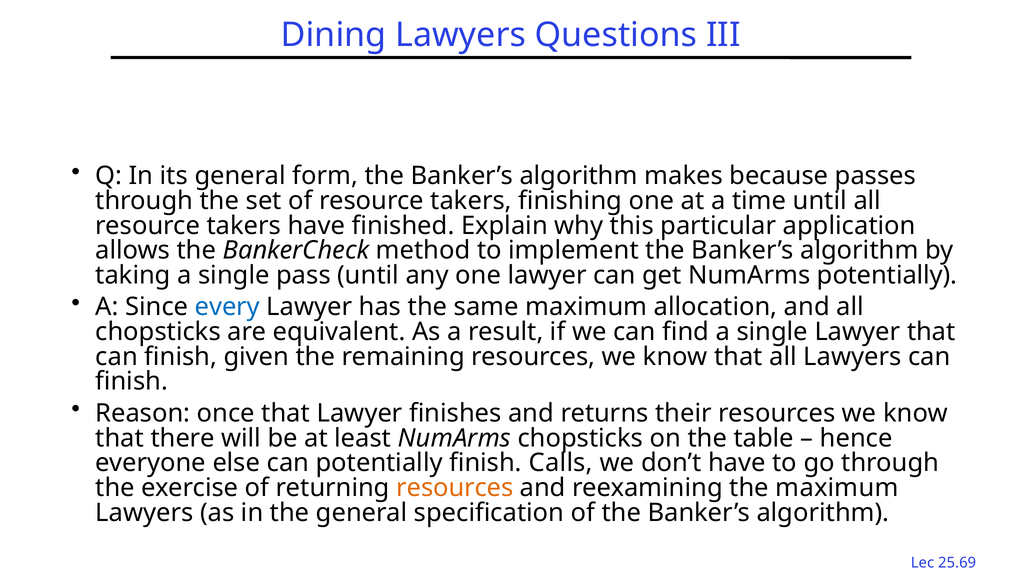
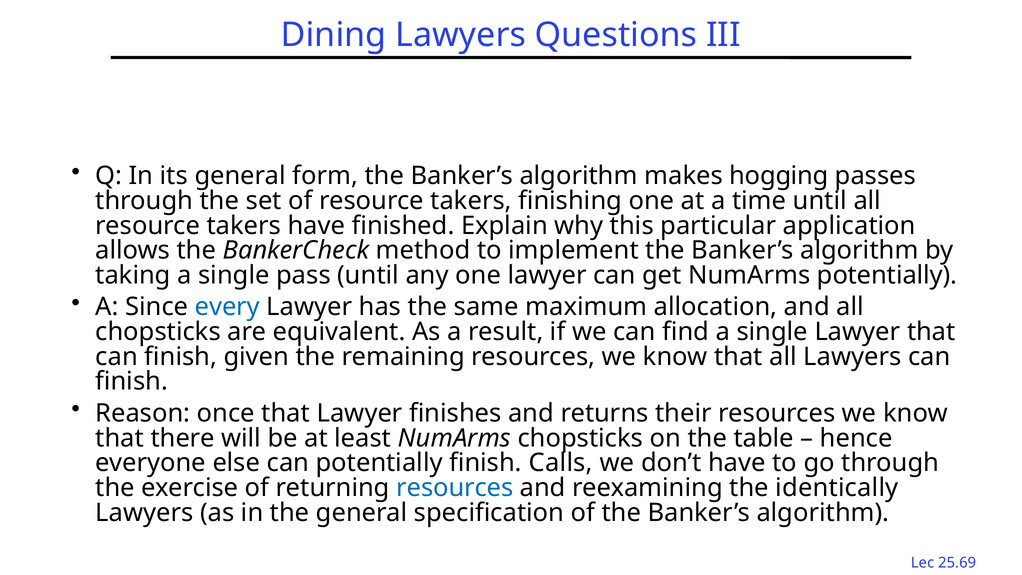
because: because -> hogging
resources at (455, 488) colour: orange -> blue
the maximum: maximum -> identically
